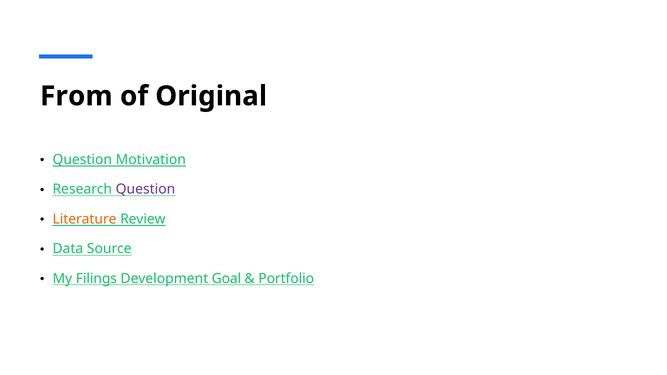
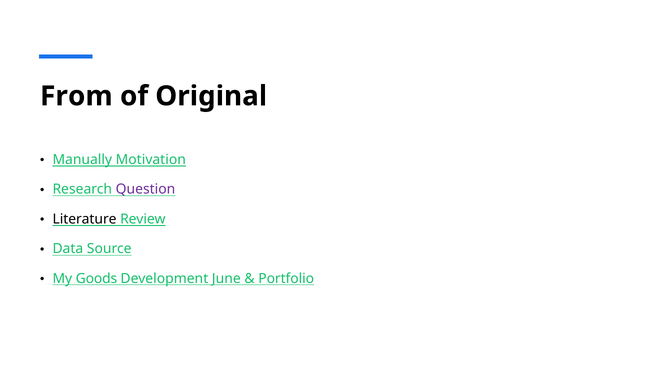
Question at (82, 160): Question -> Manually
Literature colour: orange -> black
Filings: Filings -> Goods
Goal: Goal -> June
